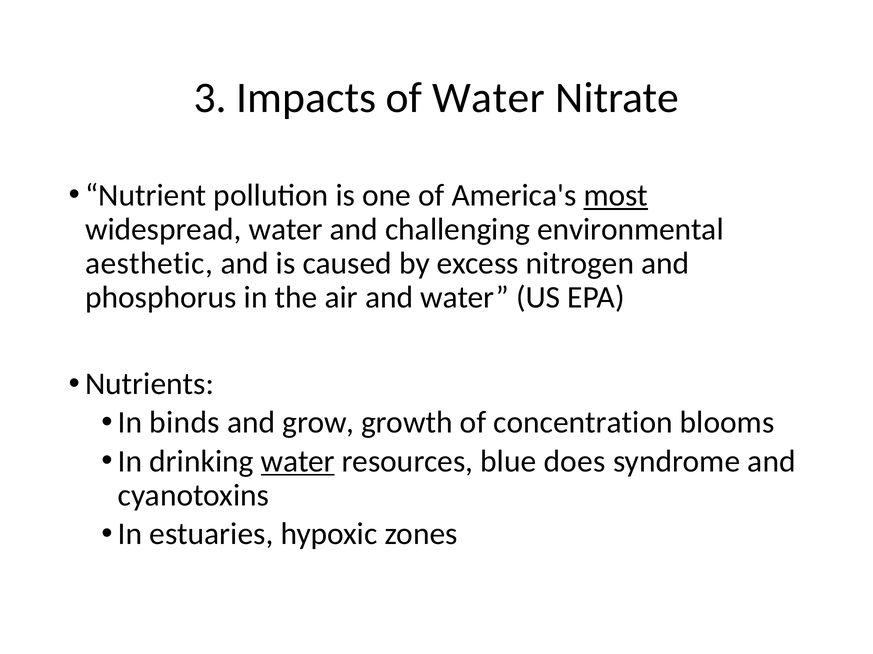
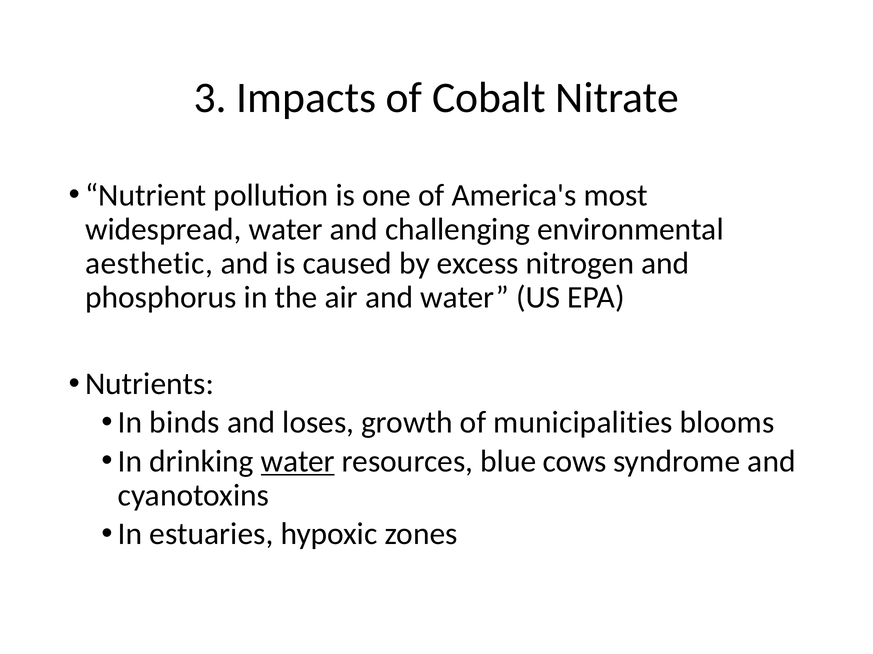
of Water: Water -> Cobalt
most underline: present -> none
grow: grow -> loses
concentration: concentration -> municipalities
does: does -> cows
